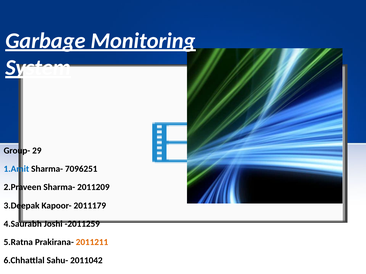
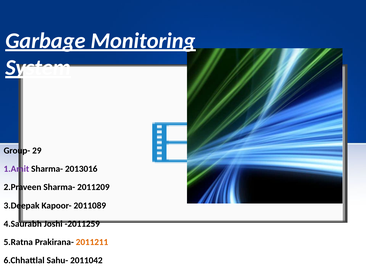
1.Amit colour: blue -> purple
7096251: 7096251 -> 2013016
2011179: 2011179 -> 2011089
